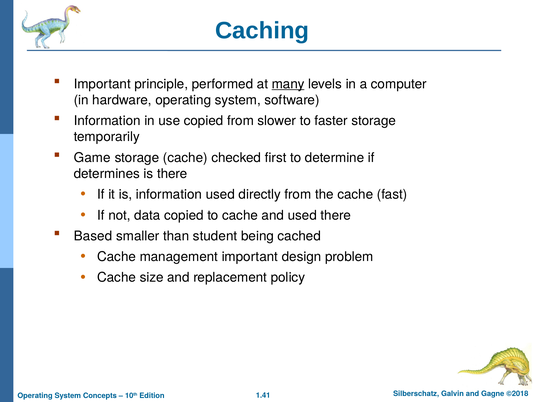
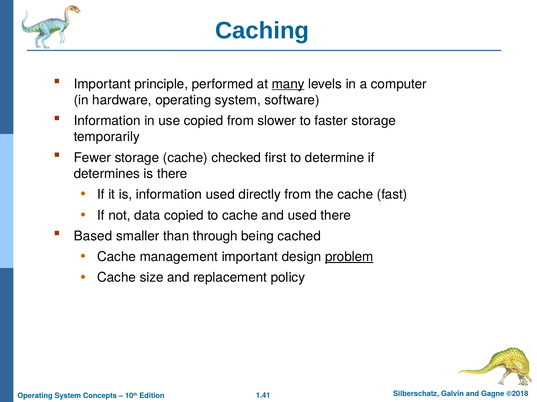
Game: Game -> Fewer
student: student -> through
problem underline: none -> present
